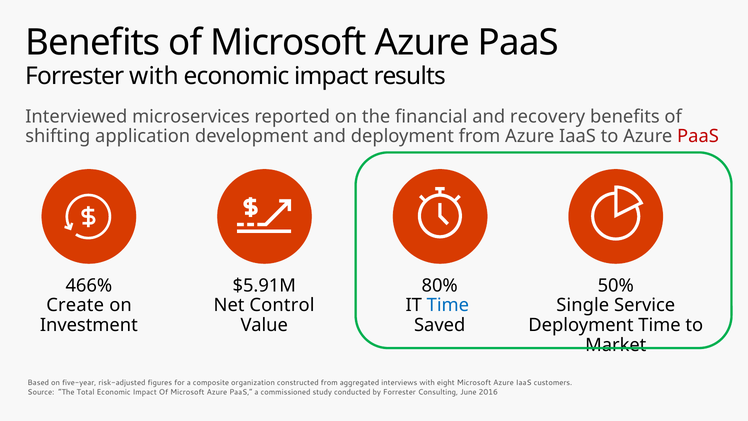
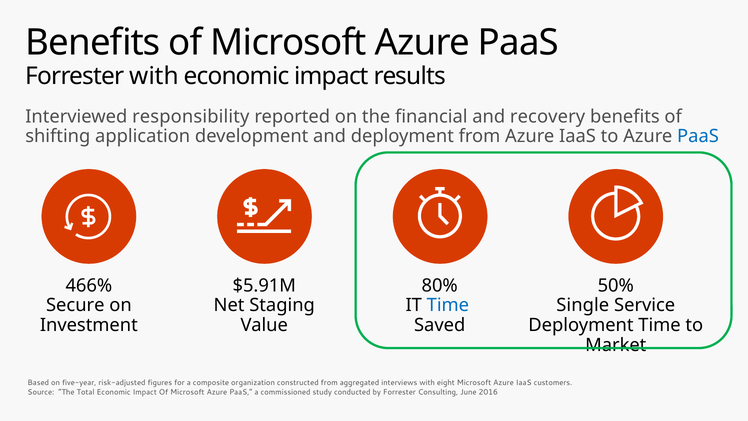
microservices: microservices -> responsibility
PaaS at (698, 136) colour: red -> blue
Create: Create -> Secure
Control: Control -> Staging
